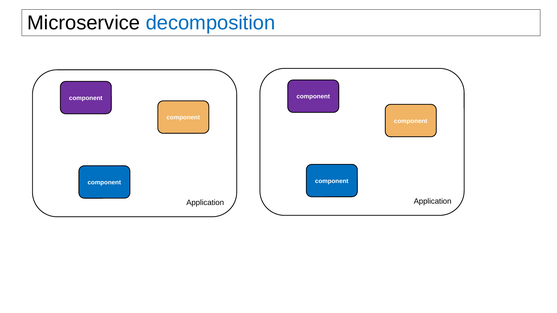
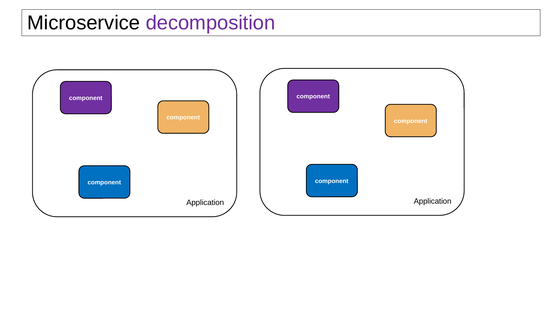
decomposition colour: blue -> purple
